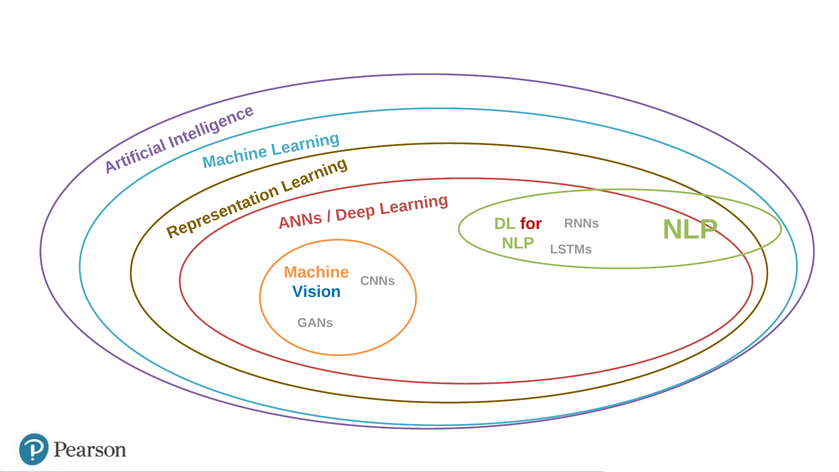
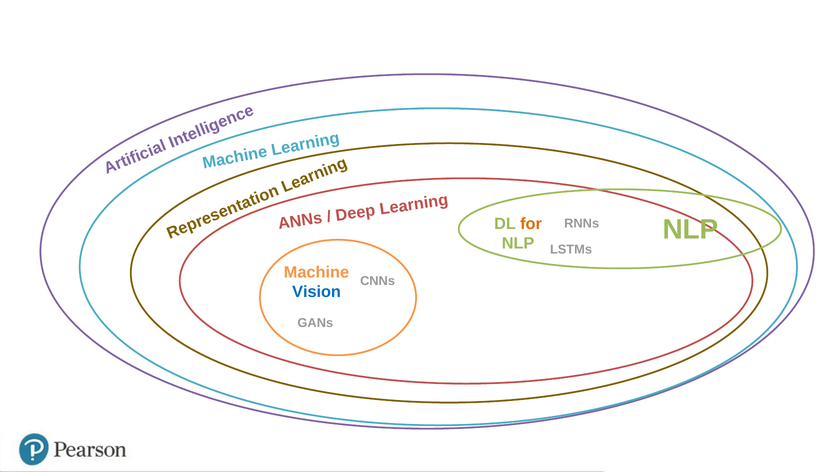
for colour: red -> orange
